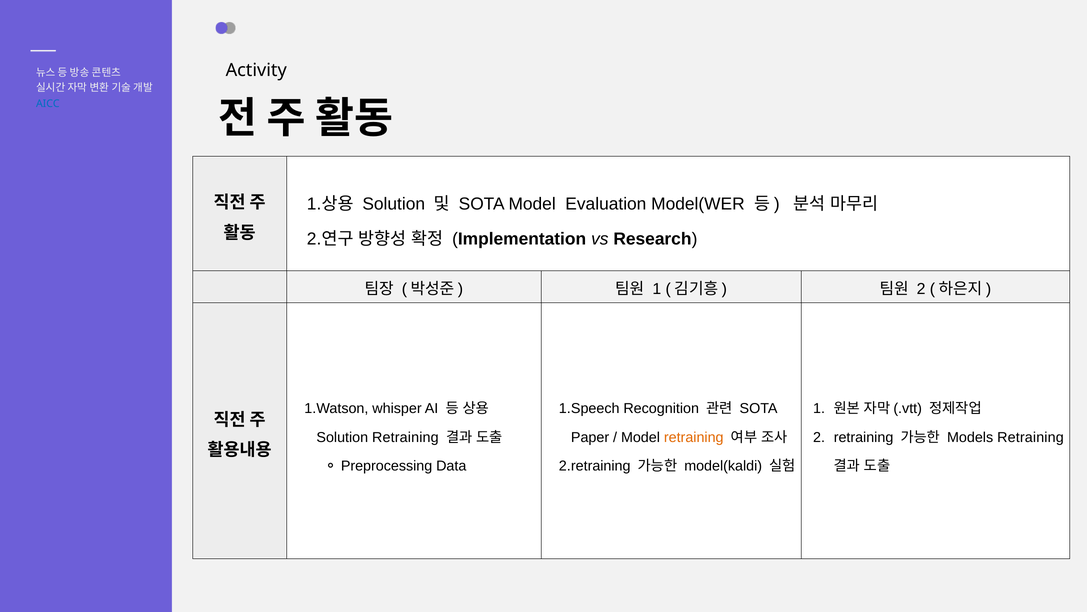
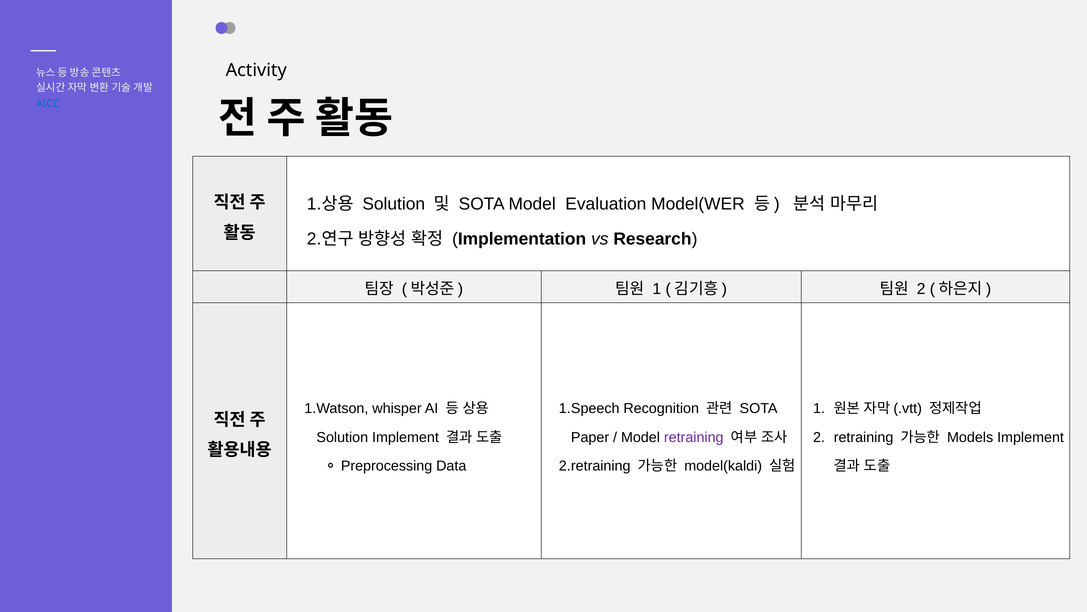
Solution Retraining: Retraining -> Implement
retraining at (694, 437) colour: orange -> purple
Models Retraining: Retraining -> Implement
